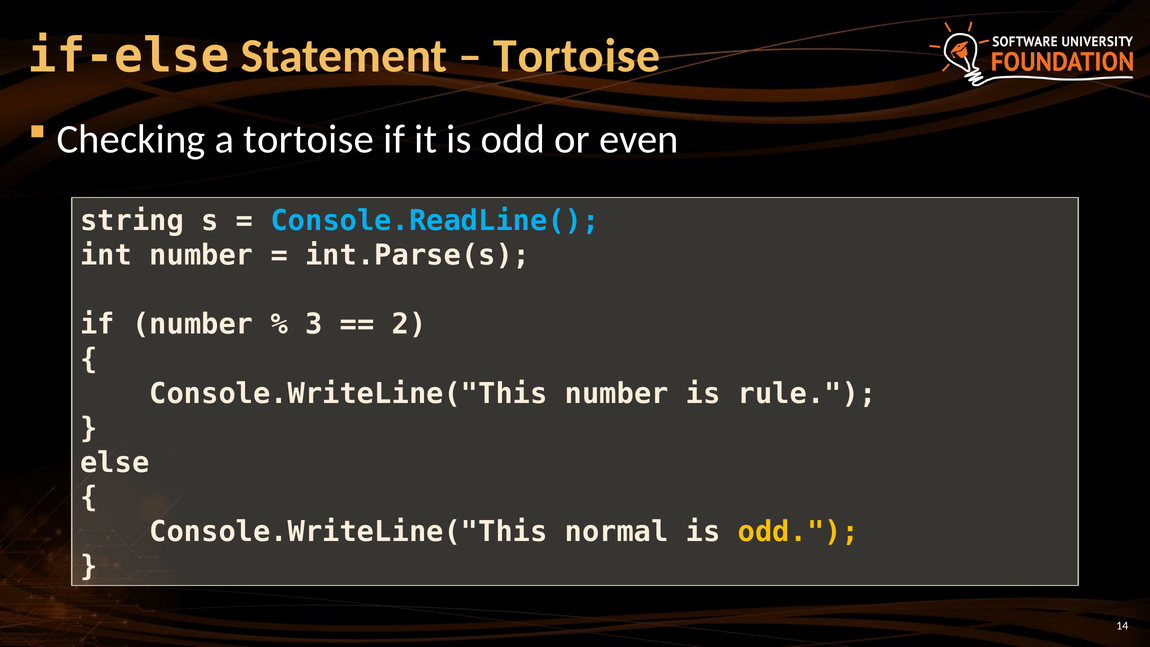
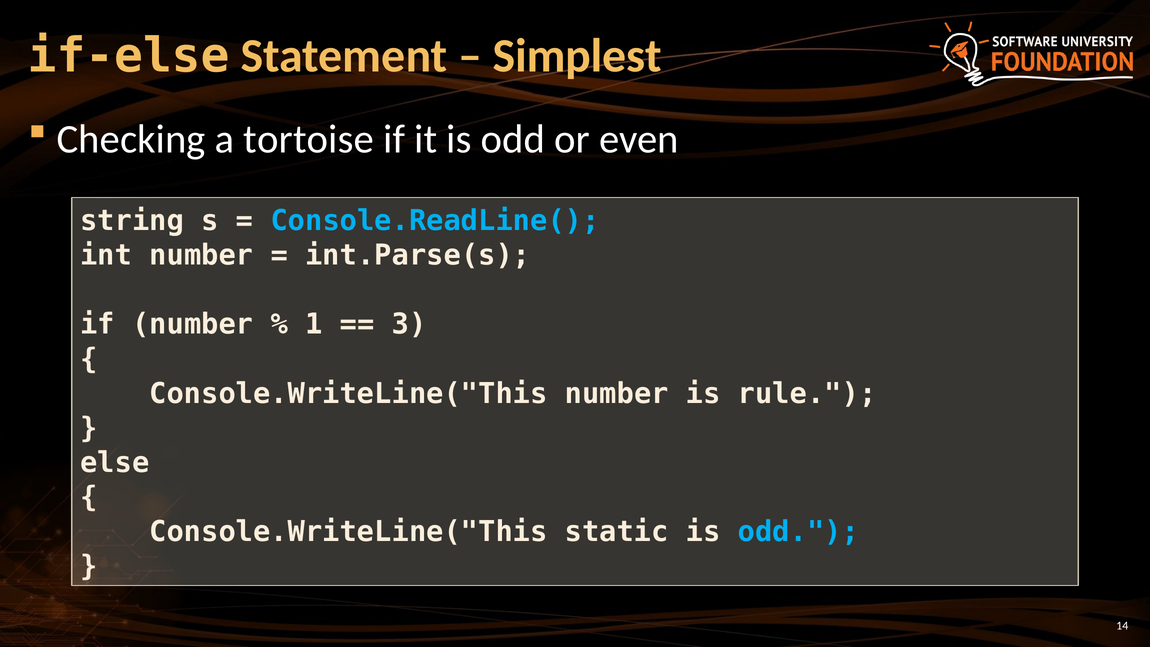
Tortoise at (577, 56): Tortoise -> Simplest
3: 3 -> 1
2: 2 -> 3
normal: normal -> static
odd at (798, 532) colour: yellow -> light blue
